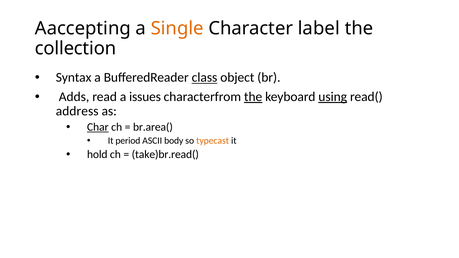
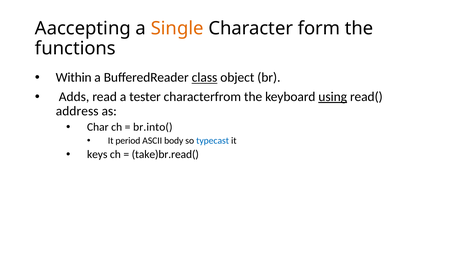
label: label -> form
collection: collection -> functions
Syntax: Syntax -> Within
issues: issues -> tester
the at (253, 97) underline: present -> none
Char underline: present -> none
br.area(: br.area( -> br.into(
typecast colour: orange -> blue
hold: hold -> keys
